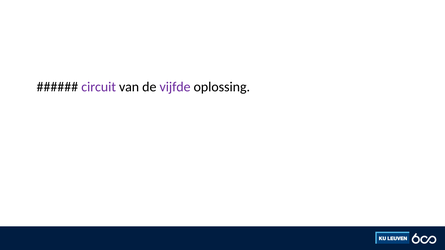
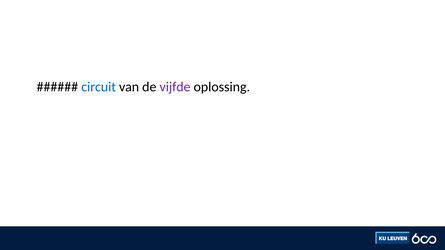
circuit colour: purple -> blue
